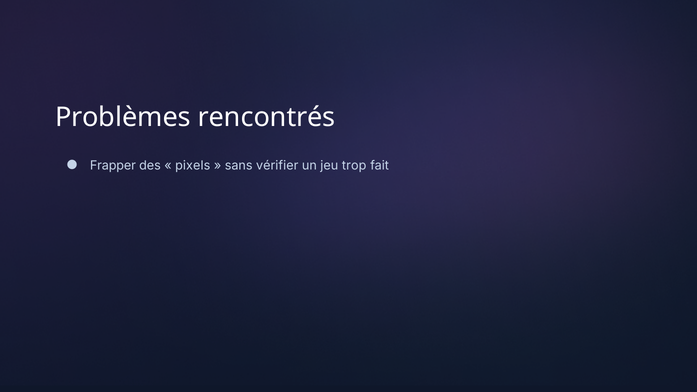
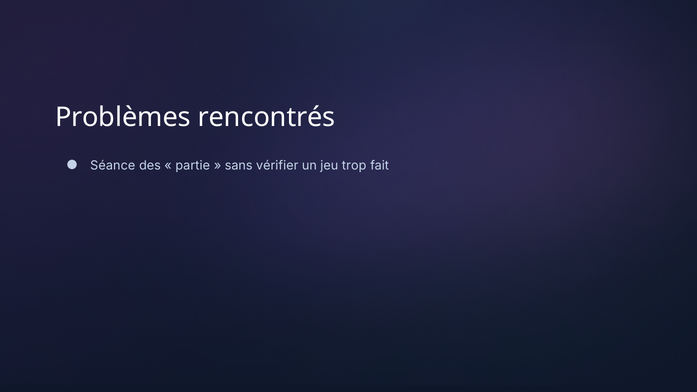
Frapper: Frapper -> Séance
pixels: pixels -> partie
